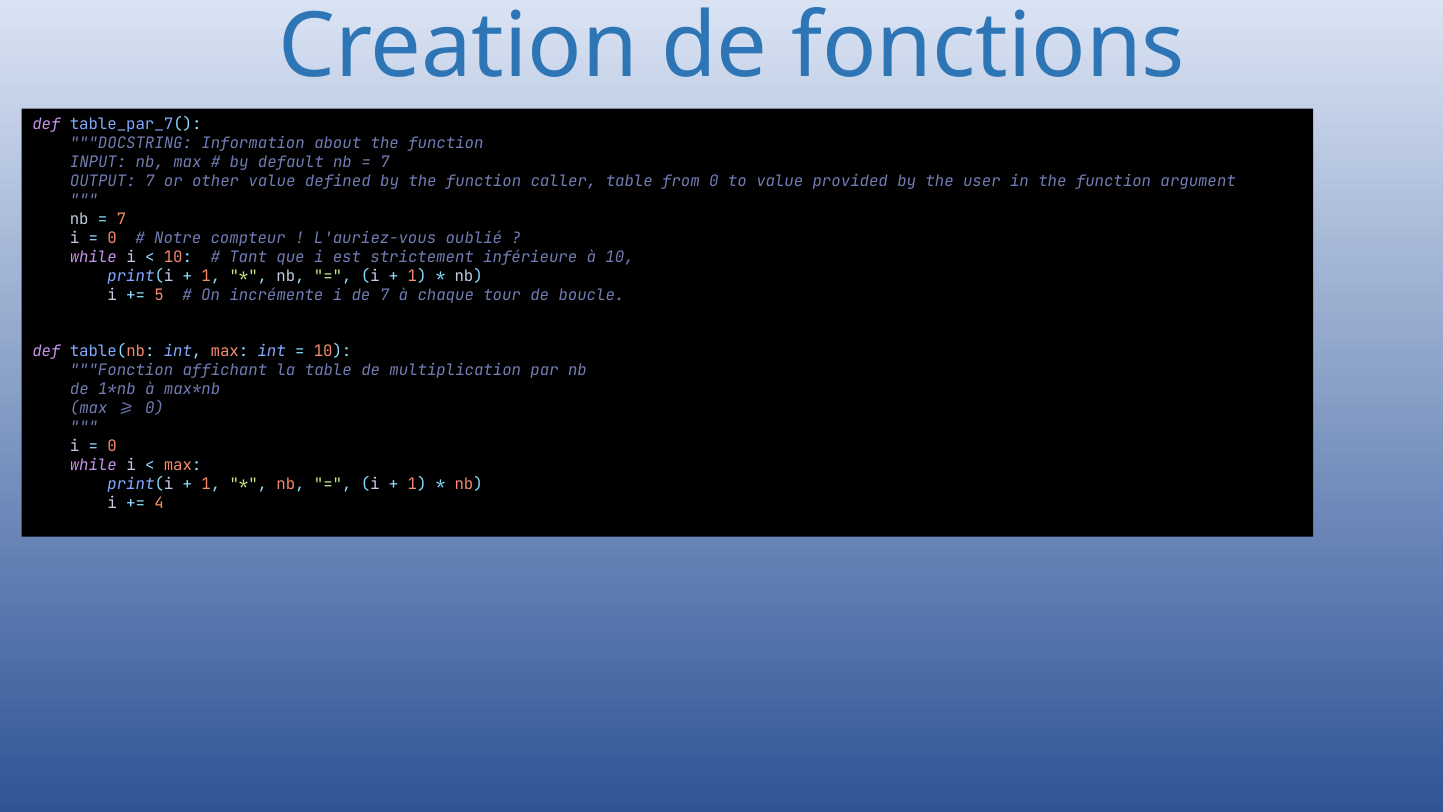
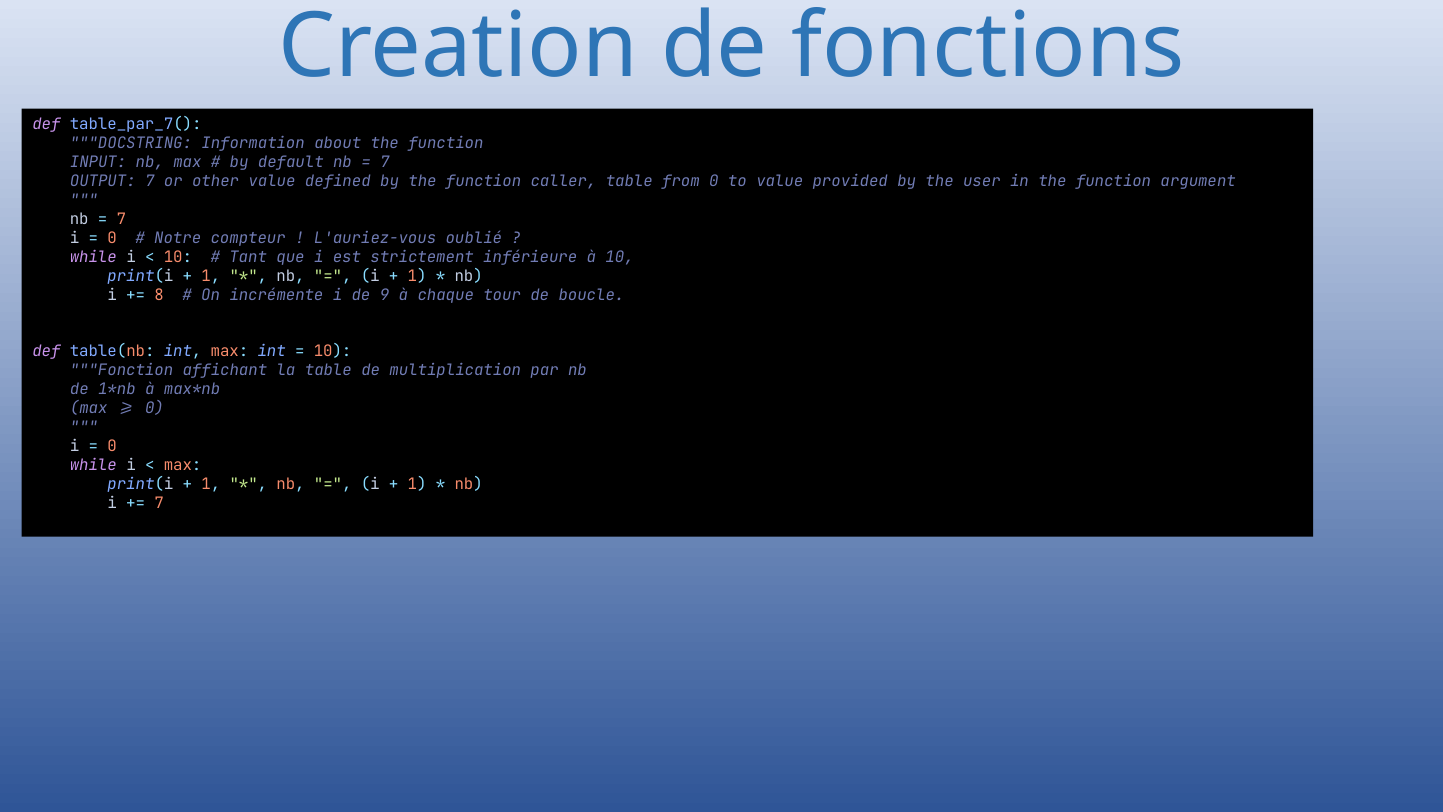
5: 5 -> 8
de 7: 7 -> 9
4 at (159, 503): 4 -> 7
